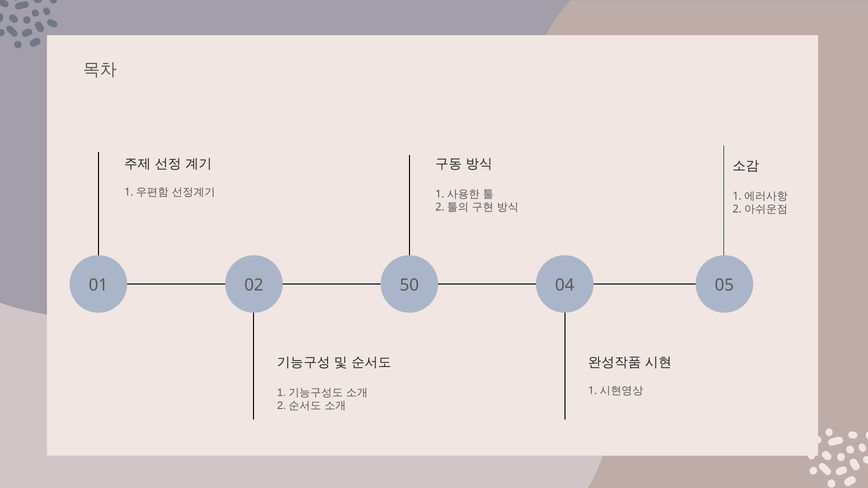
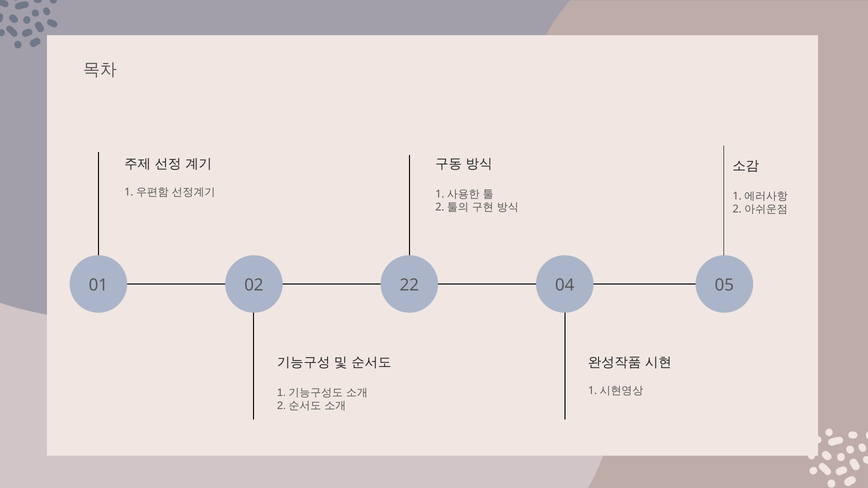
50: 50 -> 22
